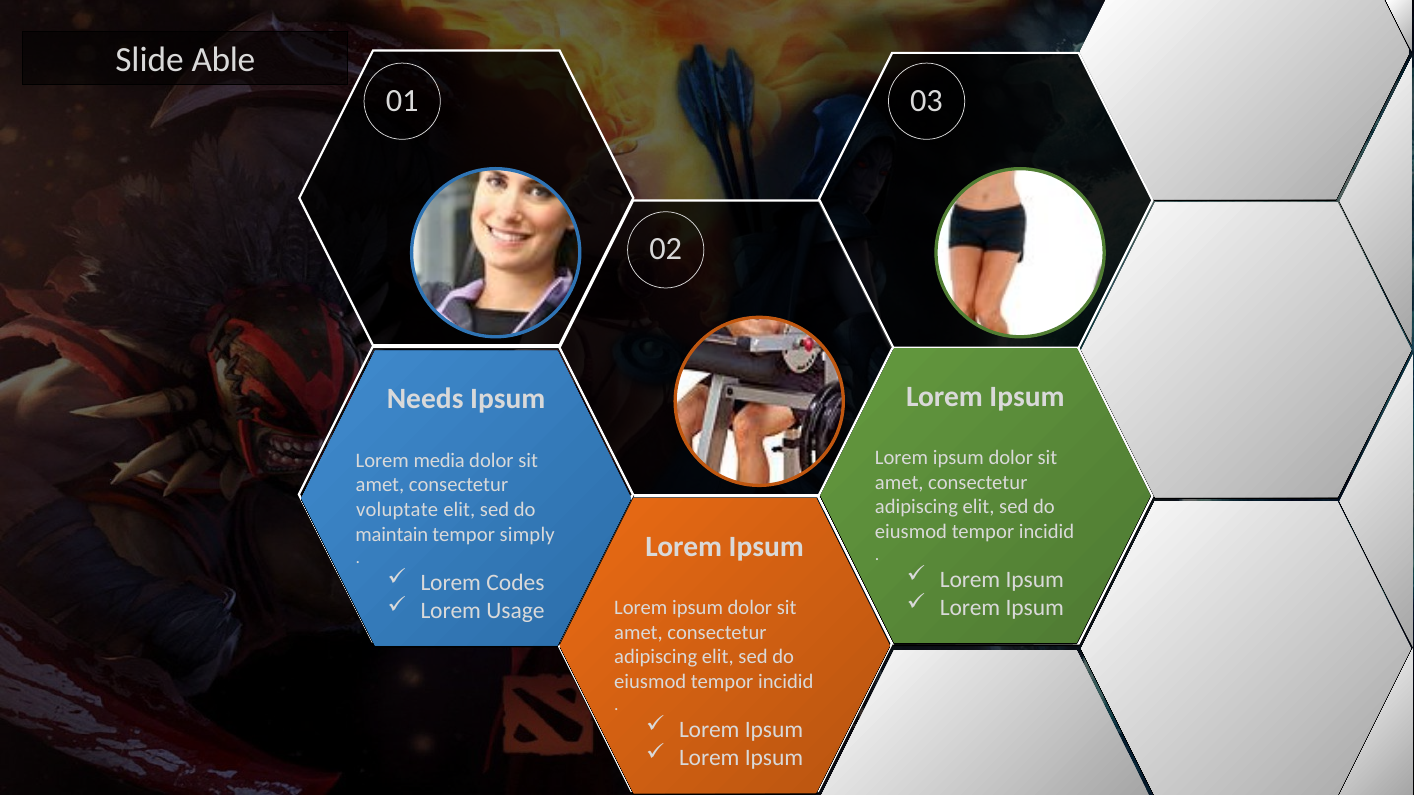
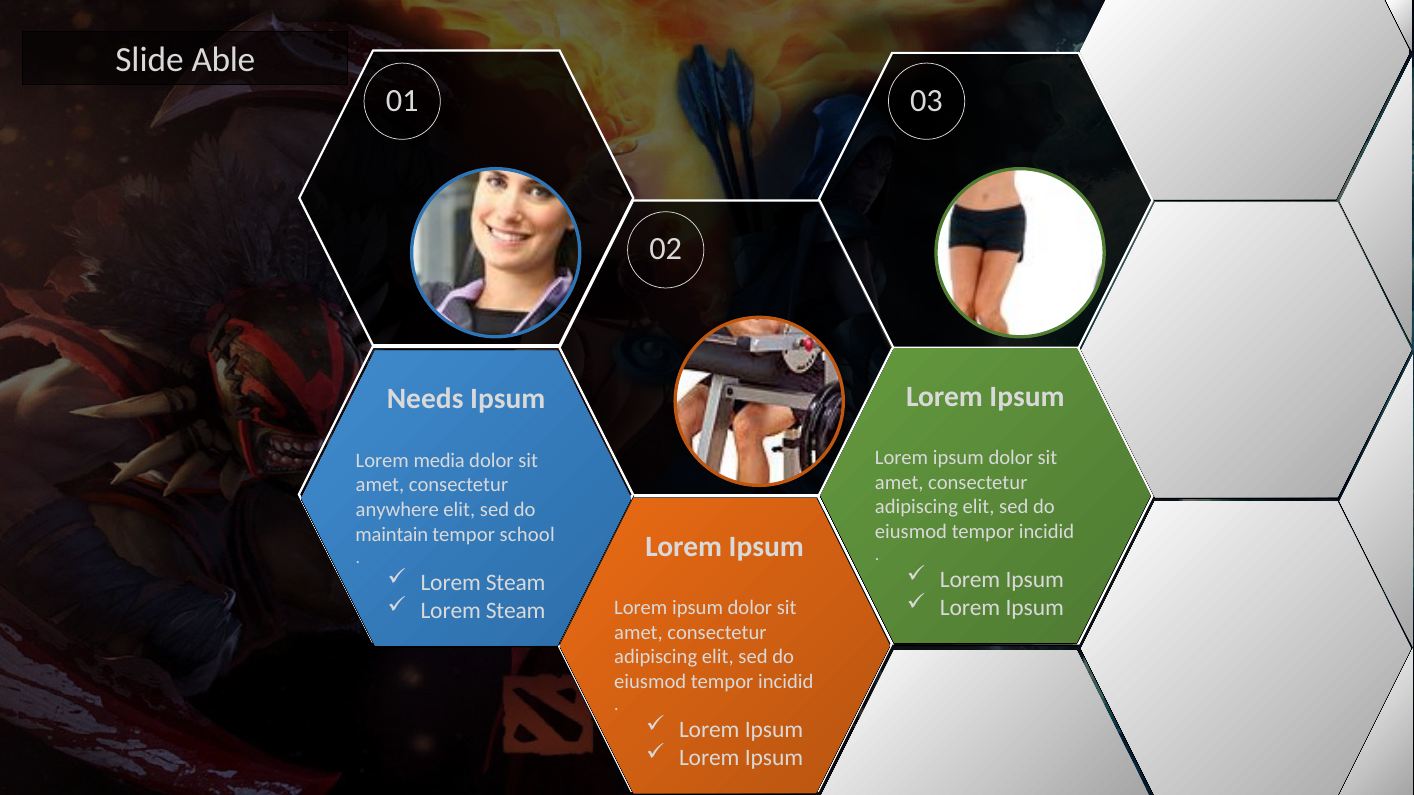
voluptate: voluptate -> anywhere
simply: simply -> school
Codes at (515, 583): Codes -> Steam
Usage at (516, 611): Usage -> Steam
